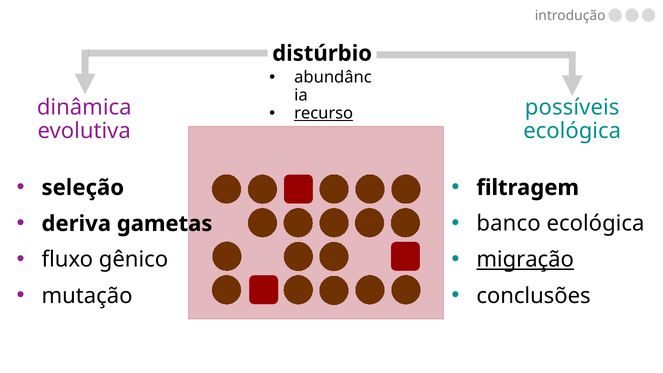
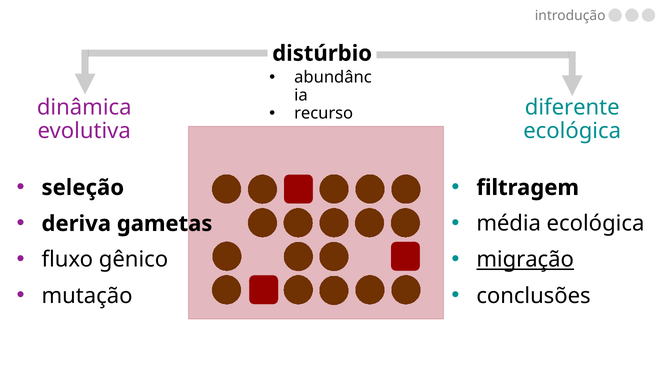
possíveis: possíveis -> diferente
recurso underline: present -> none
banco: banco -> média
